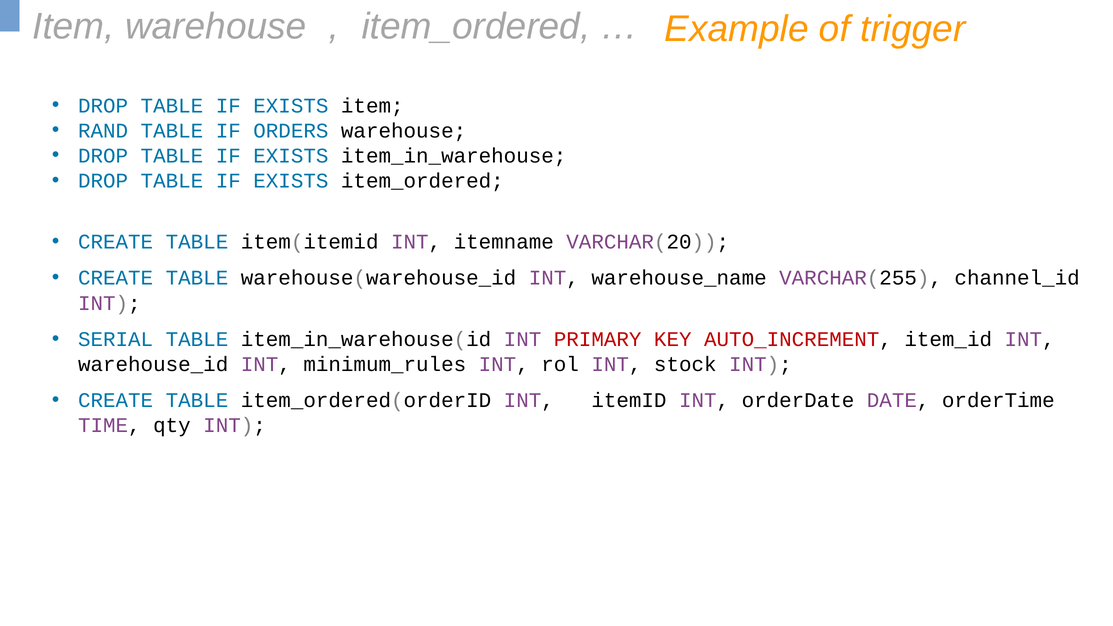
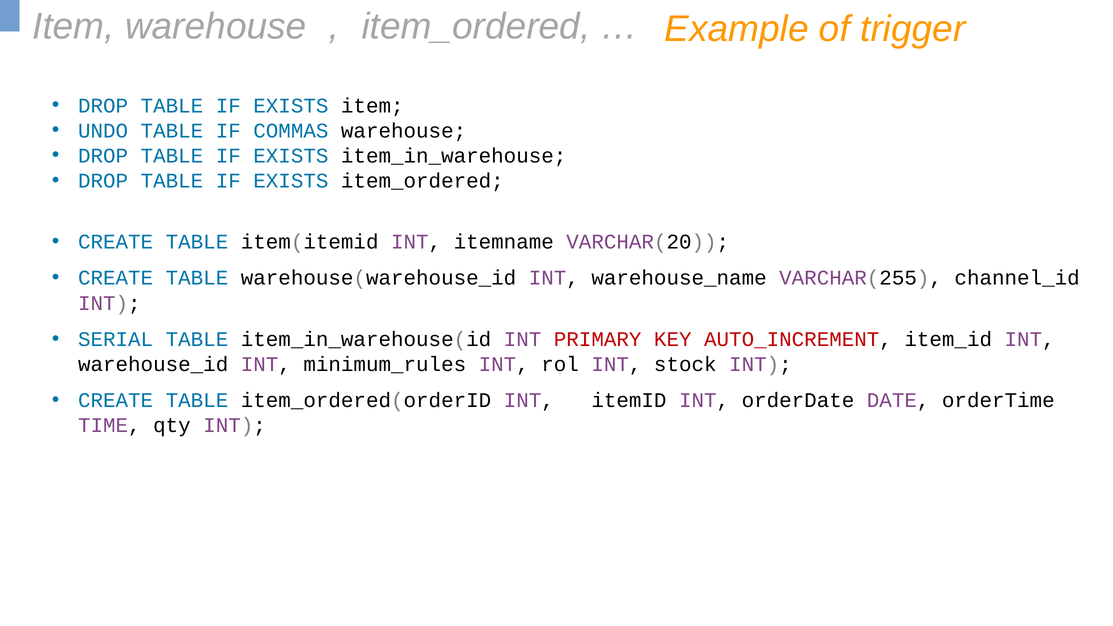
RAND: RAND -> UNDO
ORDERS: ORDERS -> COMMAS
